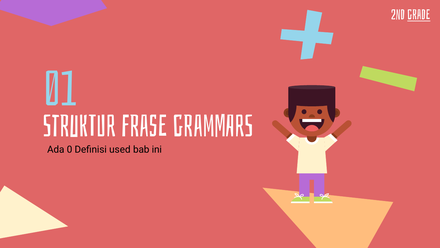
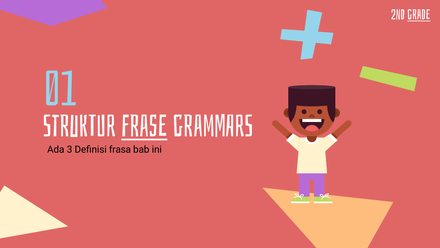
frase underline: none -> present
0: 0 -> 3
used: used -> frasa
